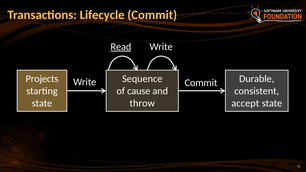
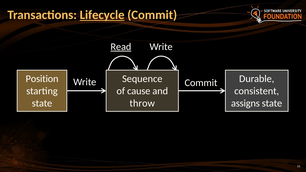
Lifecycle underline: none -> present
Projects: Projects -> Position
accept: accept -> assigns
